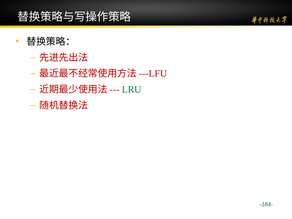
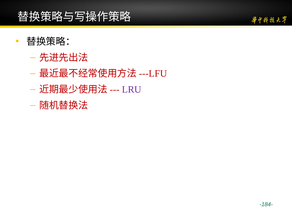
LRU colour: green -> purple
